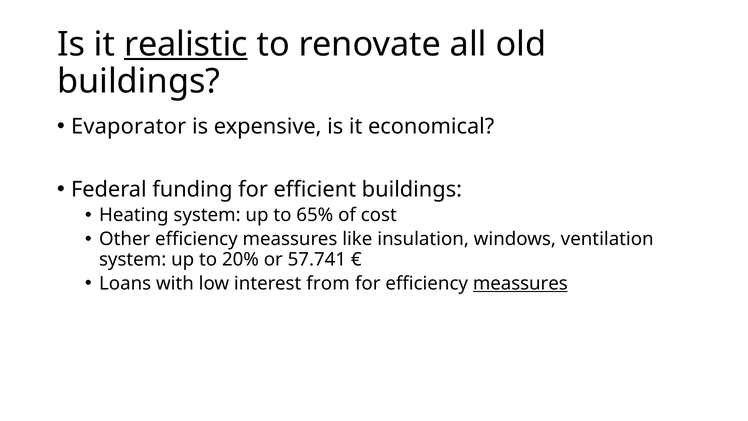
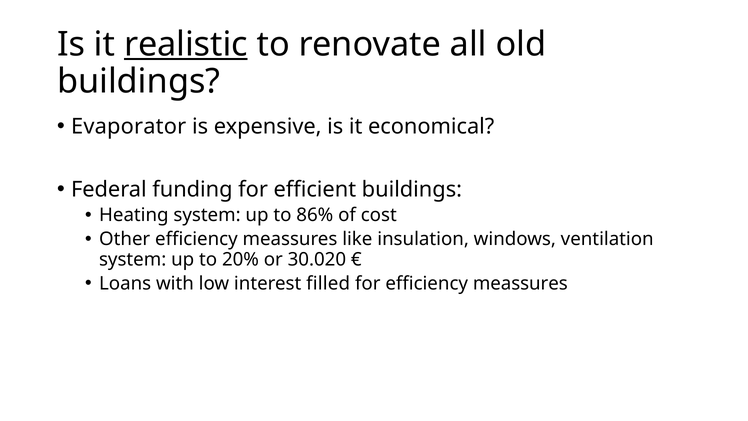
65%: 65% -> 86%
57.741: 57.741 -> 30.020
from: from -> filled
meassures at (520, 283) underline: present -> none
